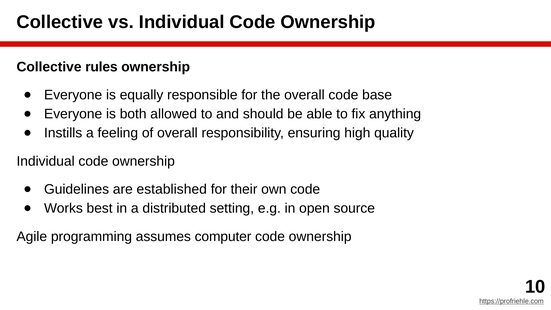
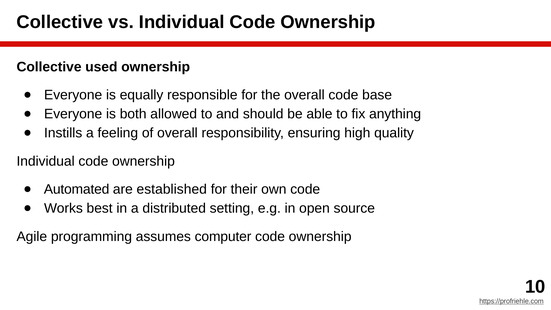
rules: rules -> used
Guidelines: Guidelines -> Automated
